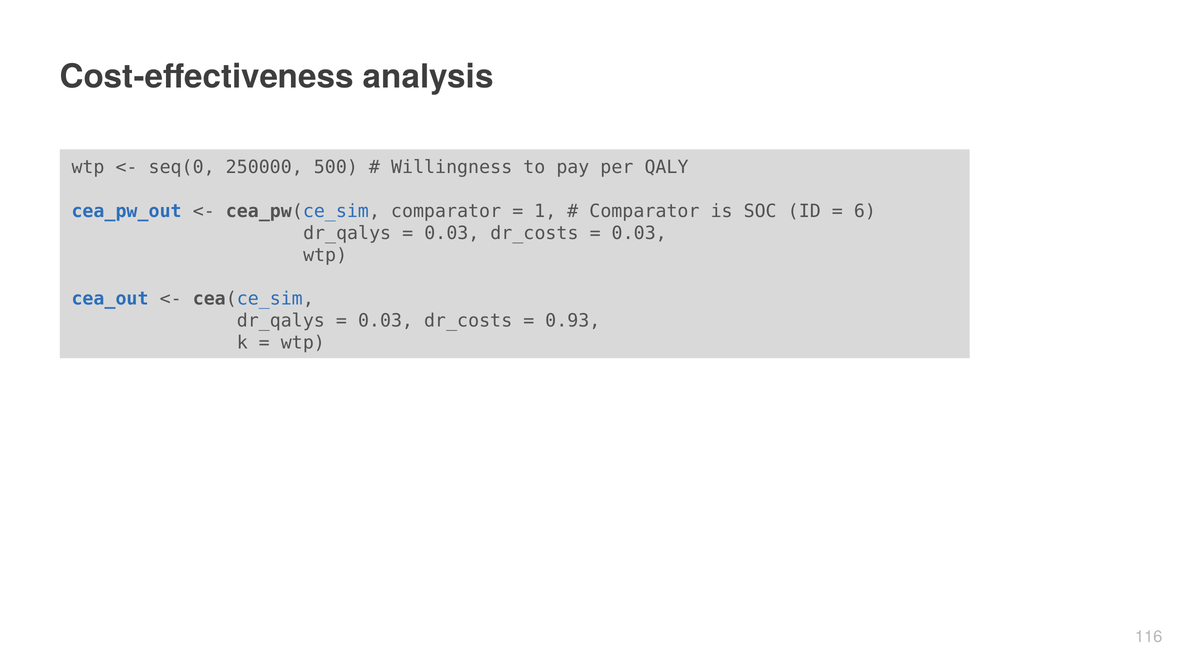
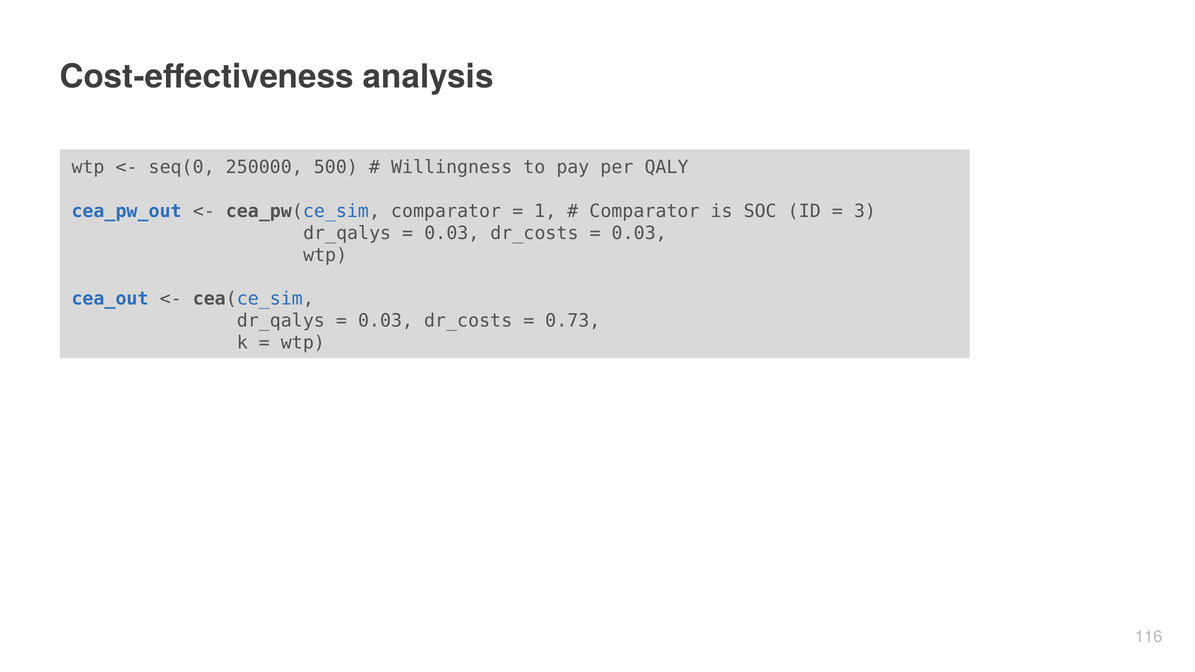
6: 6 -> 3
0.93: 0.93 -> 0.73
